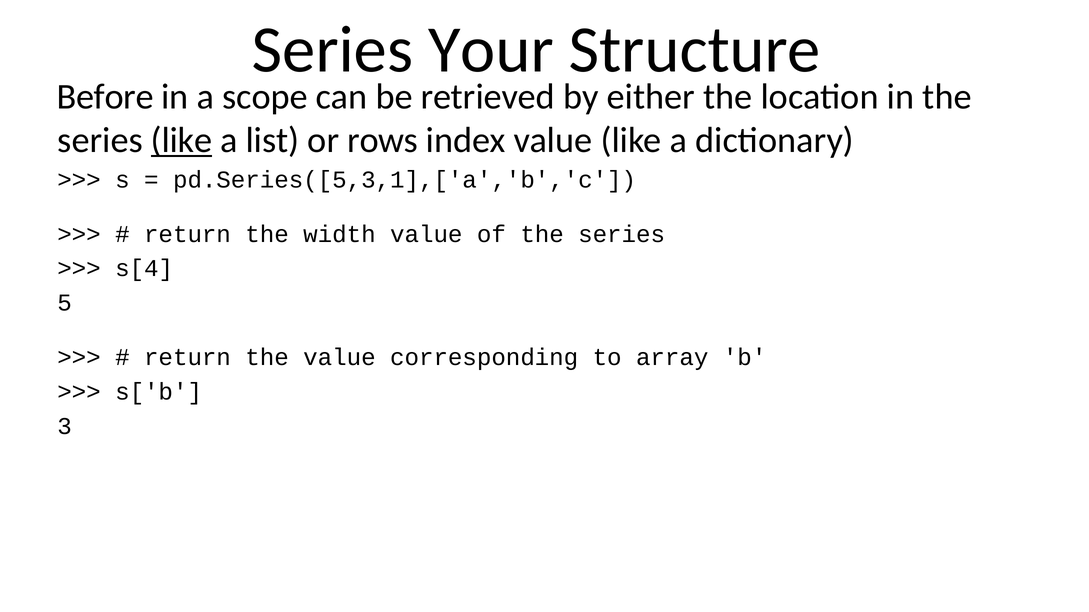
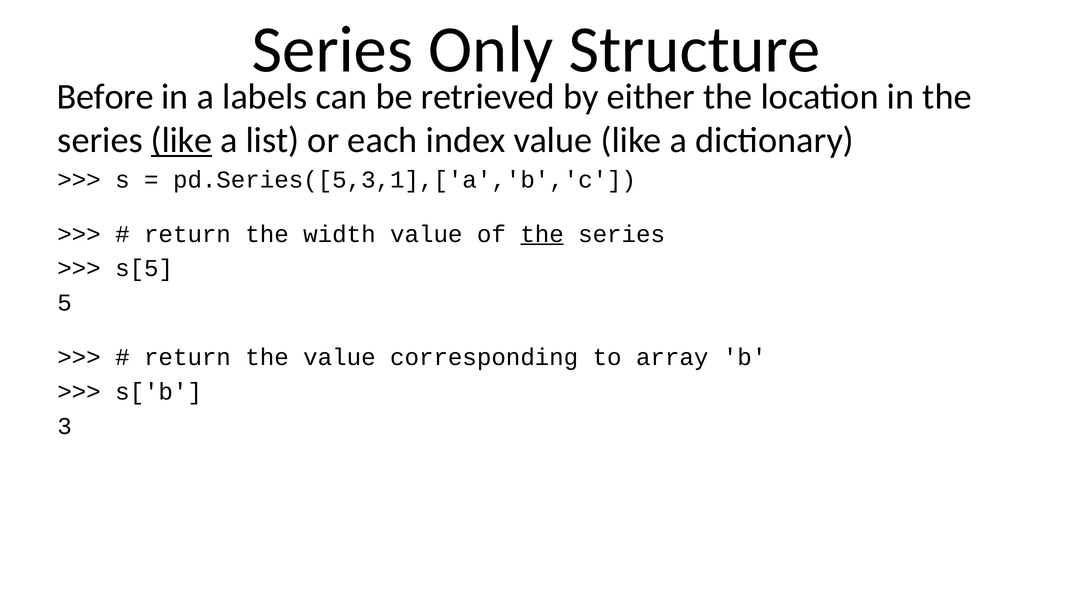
Your: Your -> Only
scope: scope -> labels
rows: rows -> each
the at (542, 234) underline: none -> present
s[4: s[4 -> s[5
